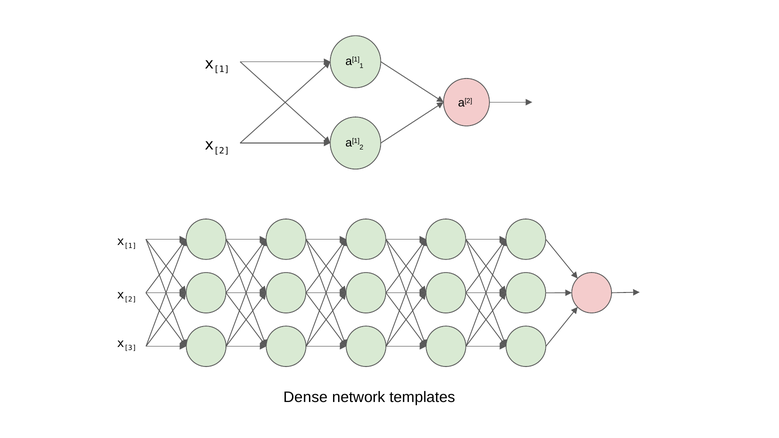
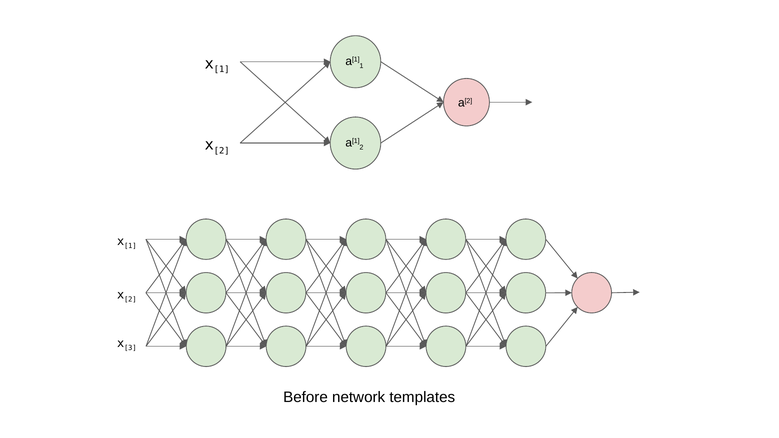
Dense: Dense -> Before
